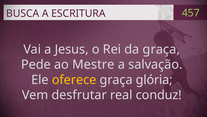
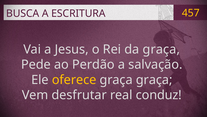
457 colour: light green -> yellow
Mestre: Mestre -> Perdão
graça glória: glória -> graça
